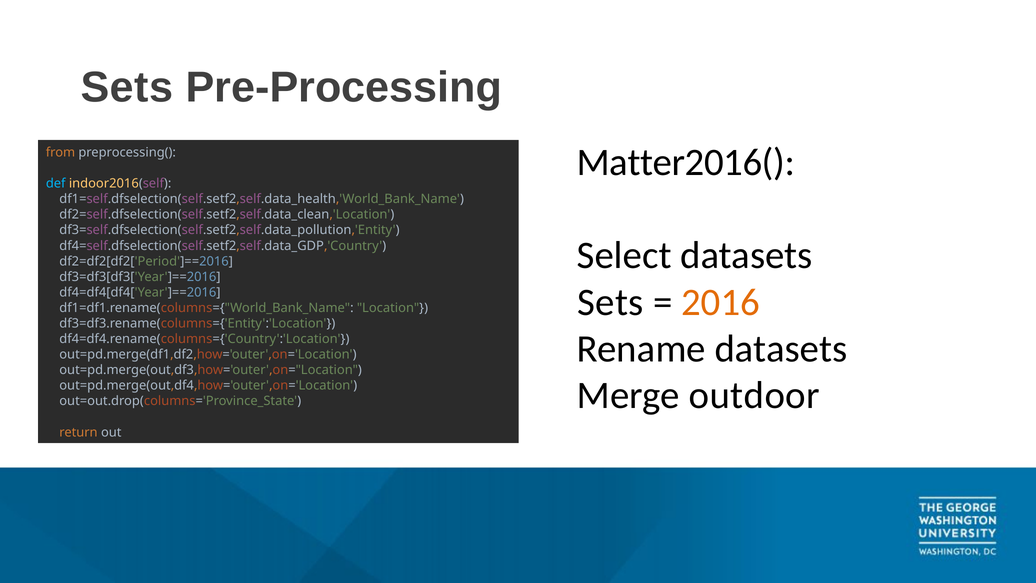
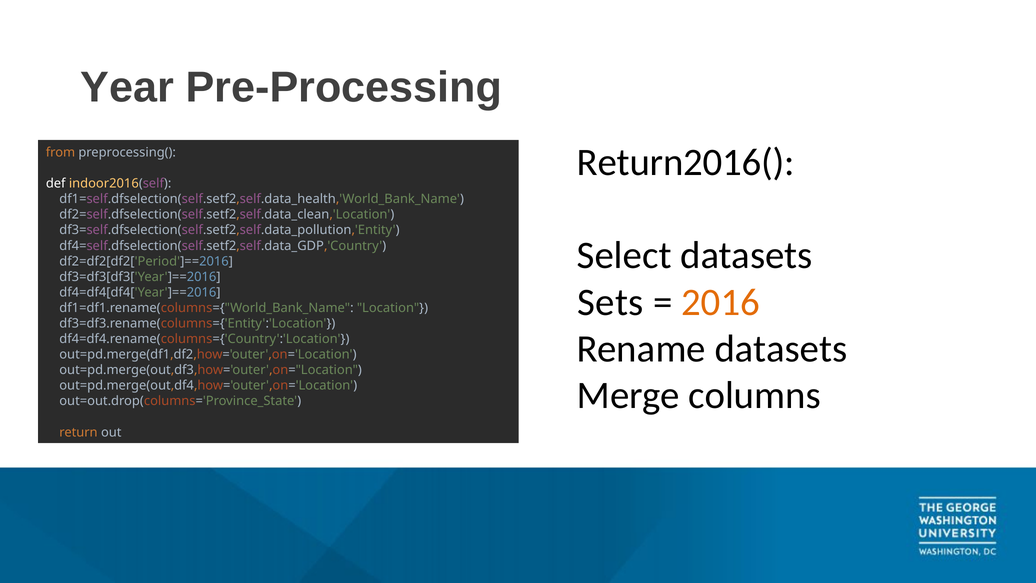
Sets at (127, 87): Sets -> Year
Matter2016(: Matter2016( -> Return2016(
def colour: light blue -> white
outdoor: outdoor -> columns
